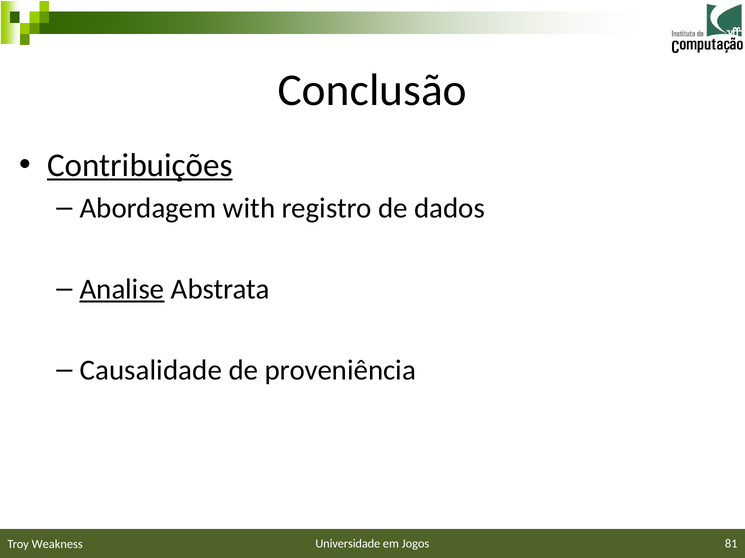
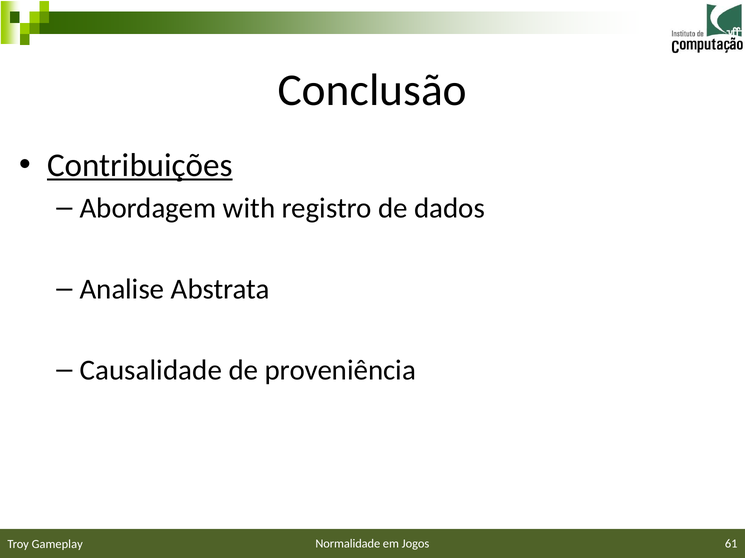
Analise underline: present -> none
Universidade: Universidade -> Normalidade
81: 81 -> 61
Weakness: Weakness -> Gameplay
